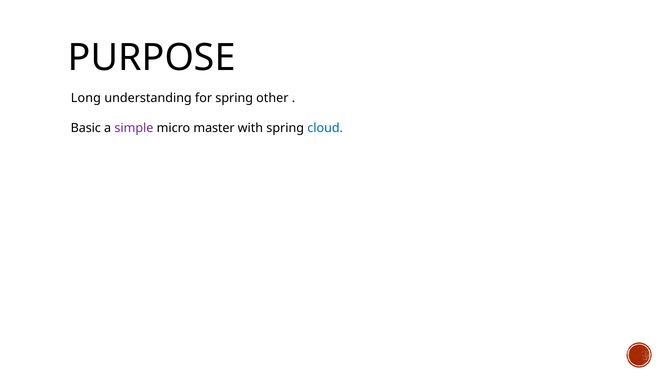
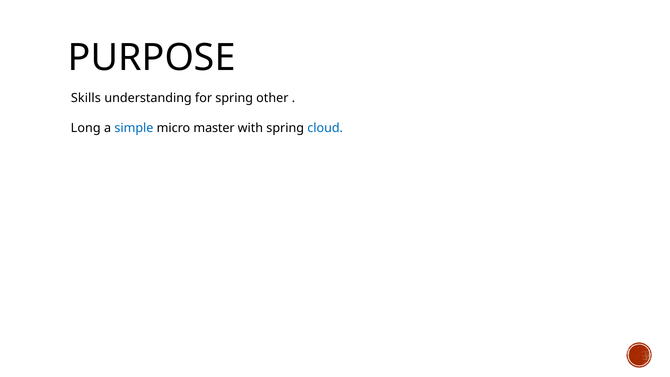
Long: Long -> Skills
Basic: Basic -> Long
simple colour: purple -> blue
